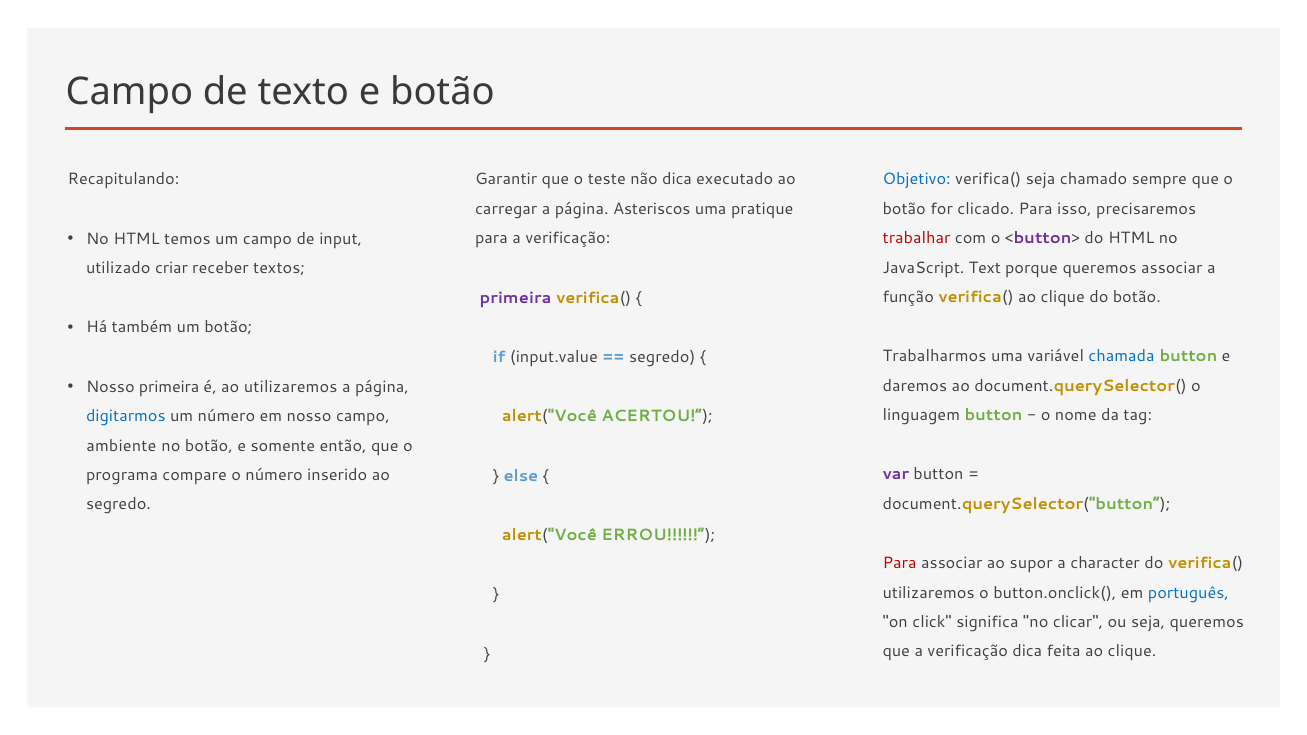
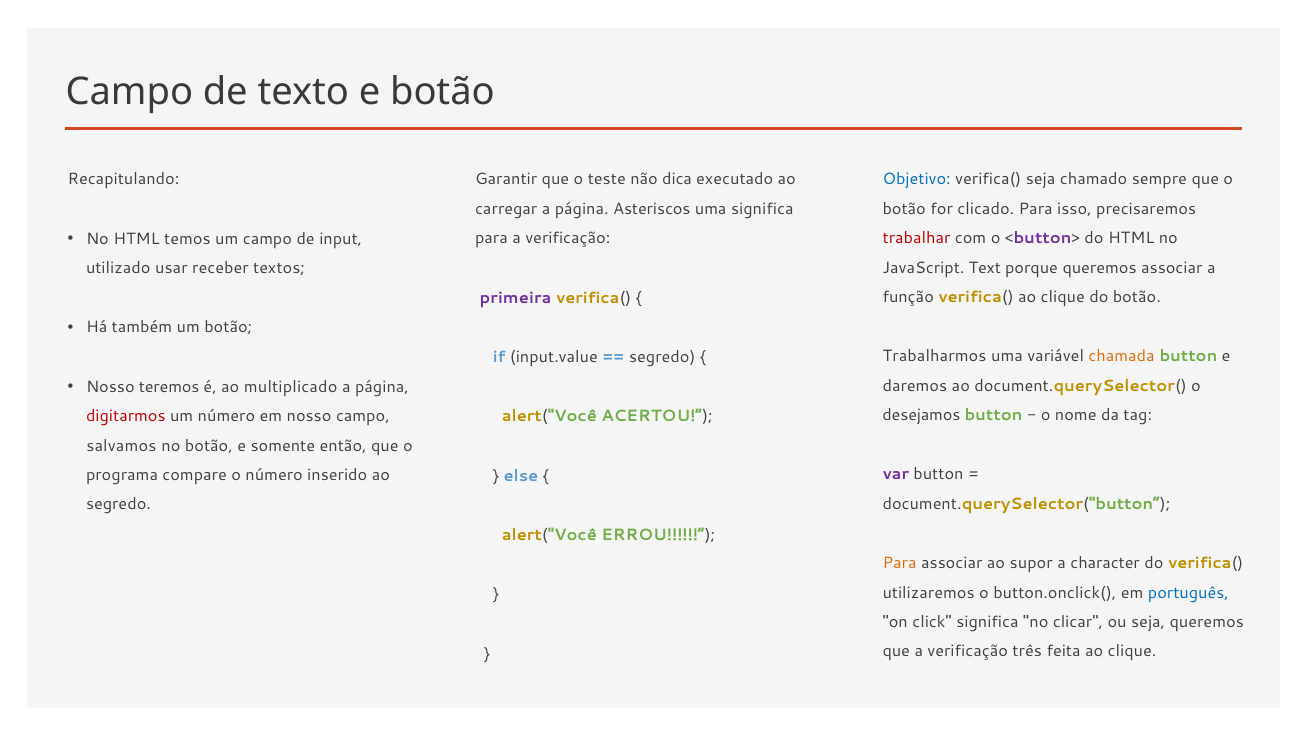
uma pratique: pratique -> significa
criar: criar -> usar
chamada colour: blue -> orange
Nosso primeira: primeira -> teremos
ao utilizaremos: utilizaremos -> multiplicado
linguagem: linguagem -> desejamos
digitarmos colour: blue -> red
ambiente: ambiente -> salvamos
Para at (900, 563) colour: red -> orange
verificação dica: dica -> três
